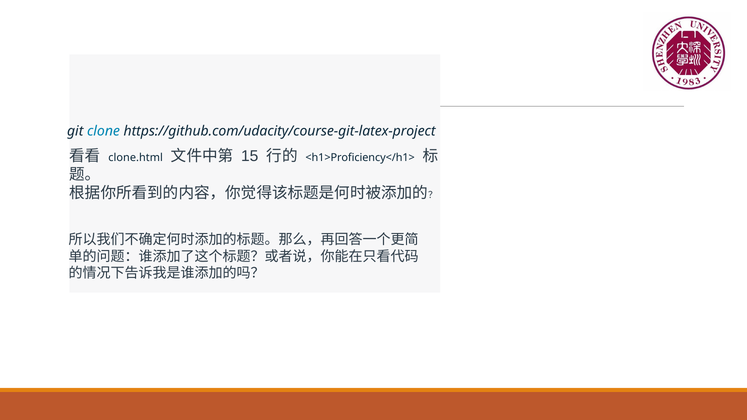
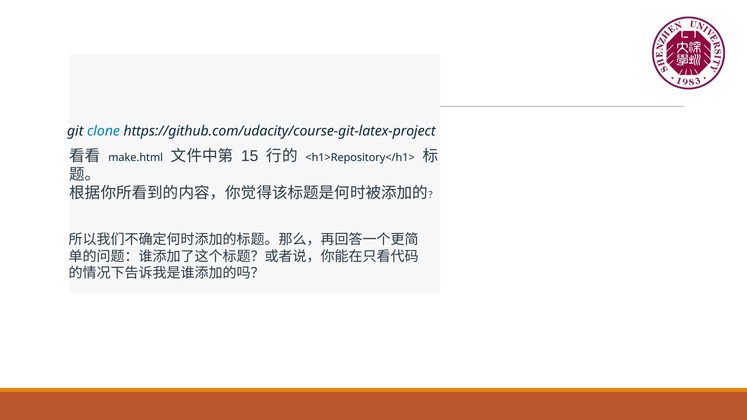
clone.html: clone.html -> make.html
<h1>Proficiency</h1>: <h1>Proficiency</h1> -> <h1>Repository</h1>
